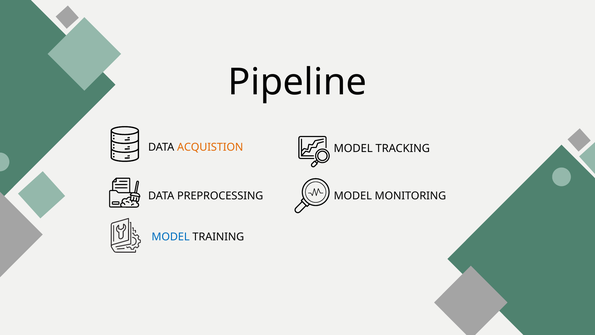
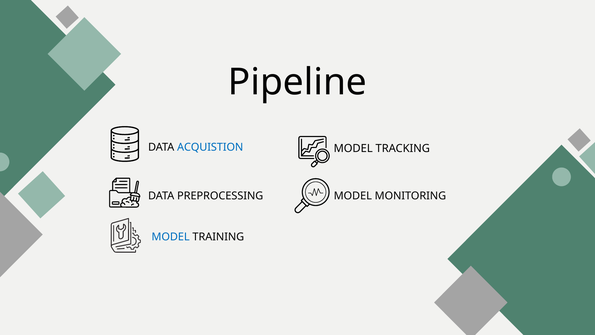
ACQUISTION colour: orange -> blue
